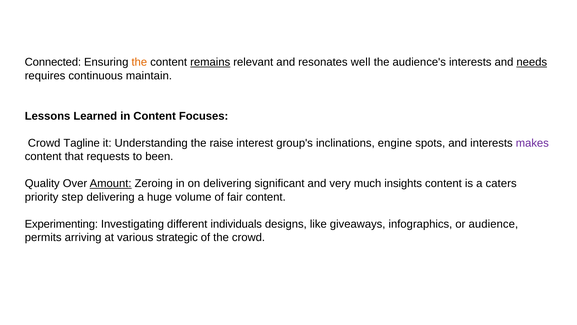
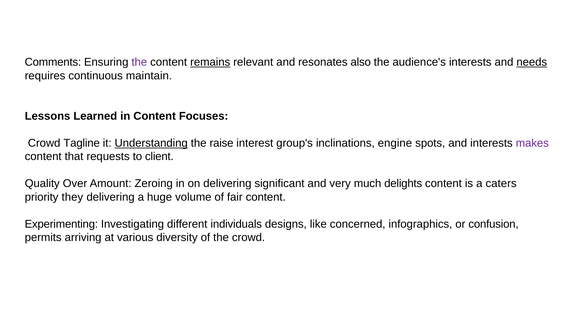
Connected: Connected -> Comments
the at (139, 62) colour: orange -> purple
well: well -> also
Understanding underline: none -> present
been: been -> client
Amount underline: present -> none
insights: insights -> delights
step: step -> they
giveaways: giveaways -> concerned
audience: audience -> confusion
strategic: strategic -> diversity
